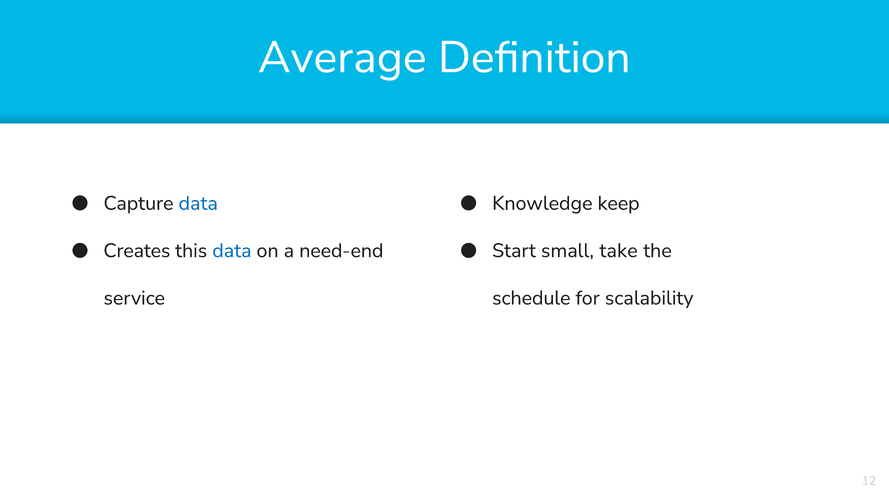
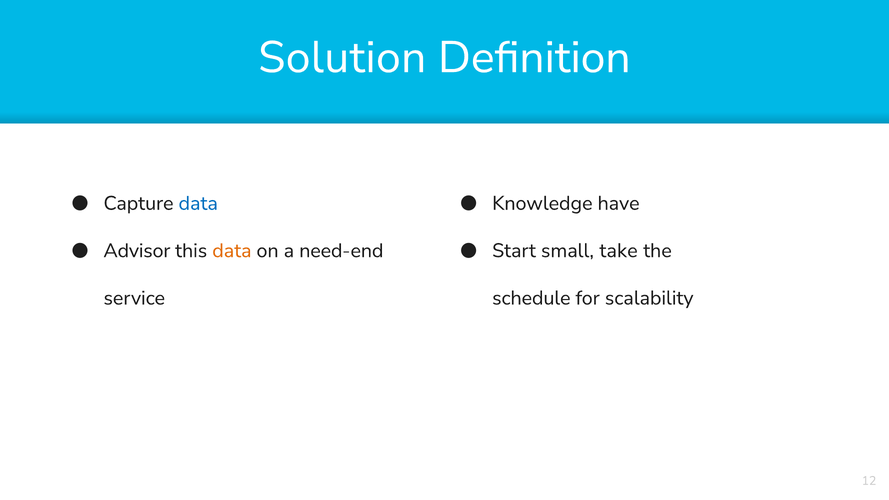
Average: Average -> Solution
keep: keep -> have
Creates: Creates -> Advisor
data at (232, 251) colour: blue -> orange
